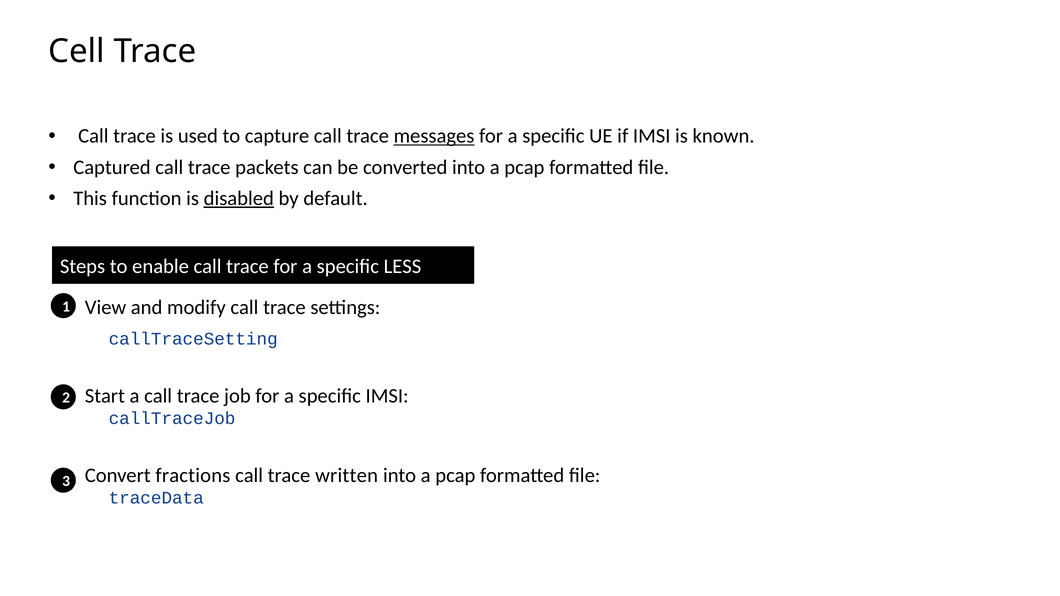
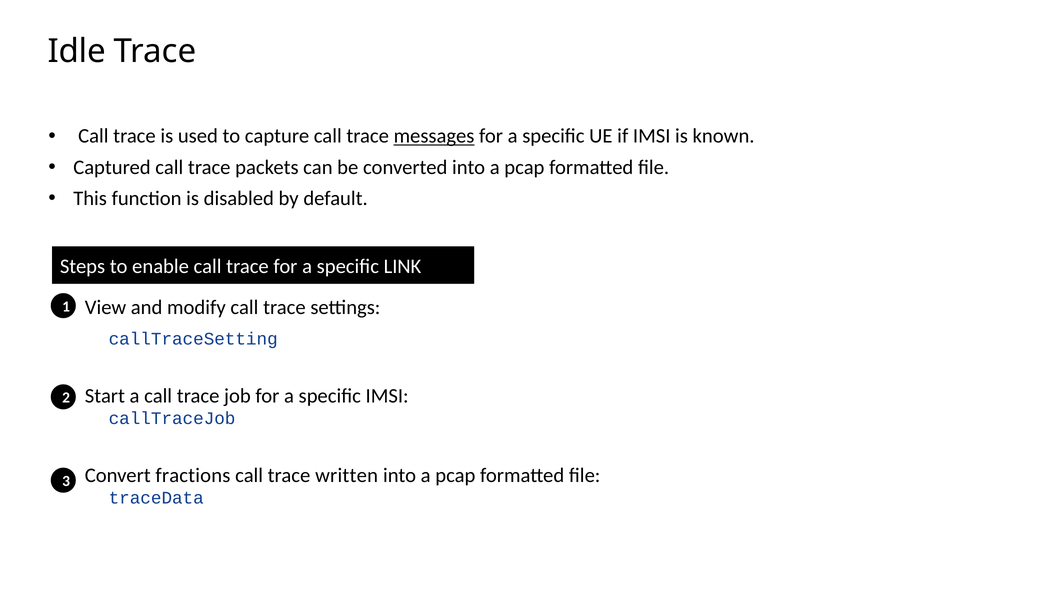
Cell: Cell -> Idle
disabled underline: present -> none
LESS: LESS -> LINK
